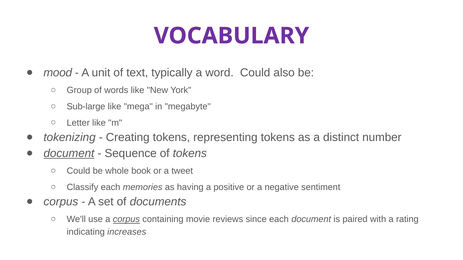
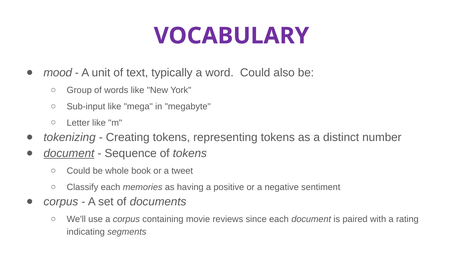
Sub-large: Sub-large -> Sub-input
corpus at (126, 220) underline: present -> none
increases: increases -> segments
